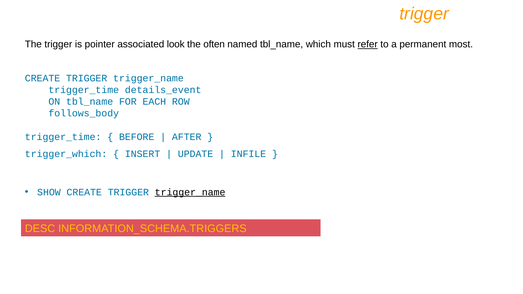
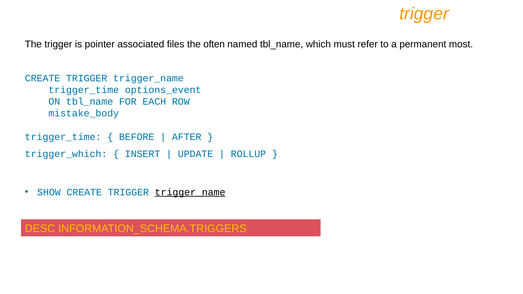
look: look -> files
refer underline: present -> none
details_event: details_event -> options_event
follows_body: follows_body -> mistake_body
INFILE: INFILE -> ROLLUP
